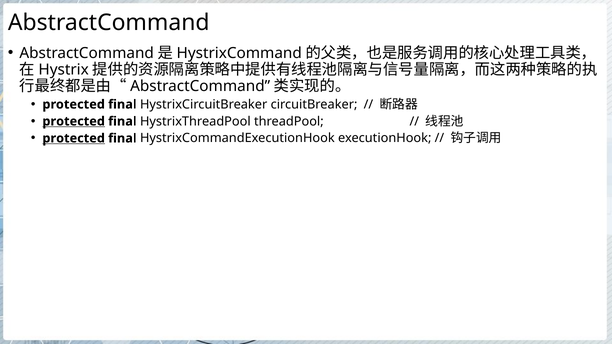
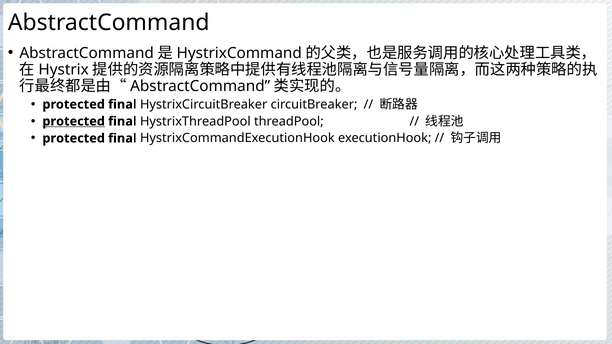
protected at (74, 138) underline: present -> none
